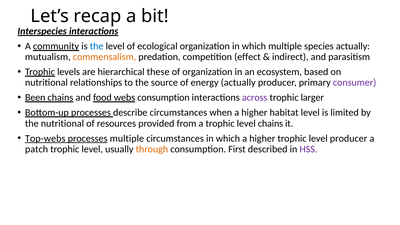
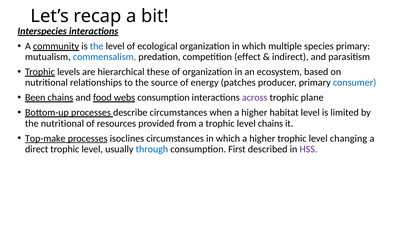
species actually: actually -> primary
commensalism colour: orange -> blue
energy actually: actually -> patches
consumer colour: purple -> blue
larger: larger -> plane
Top-webs: Top-webs -> Top-make
processes multiple: multiple -> isoclines
level producer: producer -> changing
patch: patch -> direct
through colour: orange -> blue
